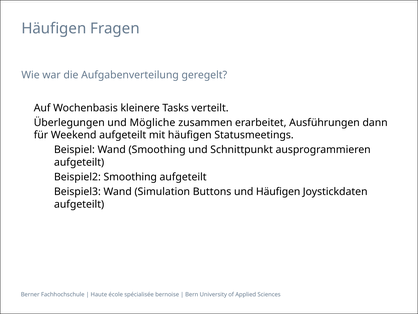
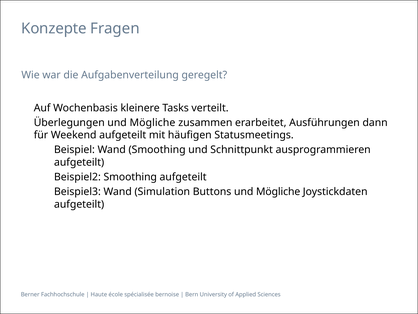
Häufigen at (54, 29): Häufigen -> Konzepte
Buttons und Häufigen: Häufigen -> Mögliche
